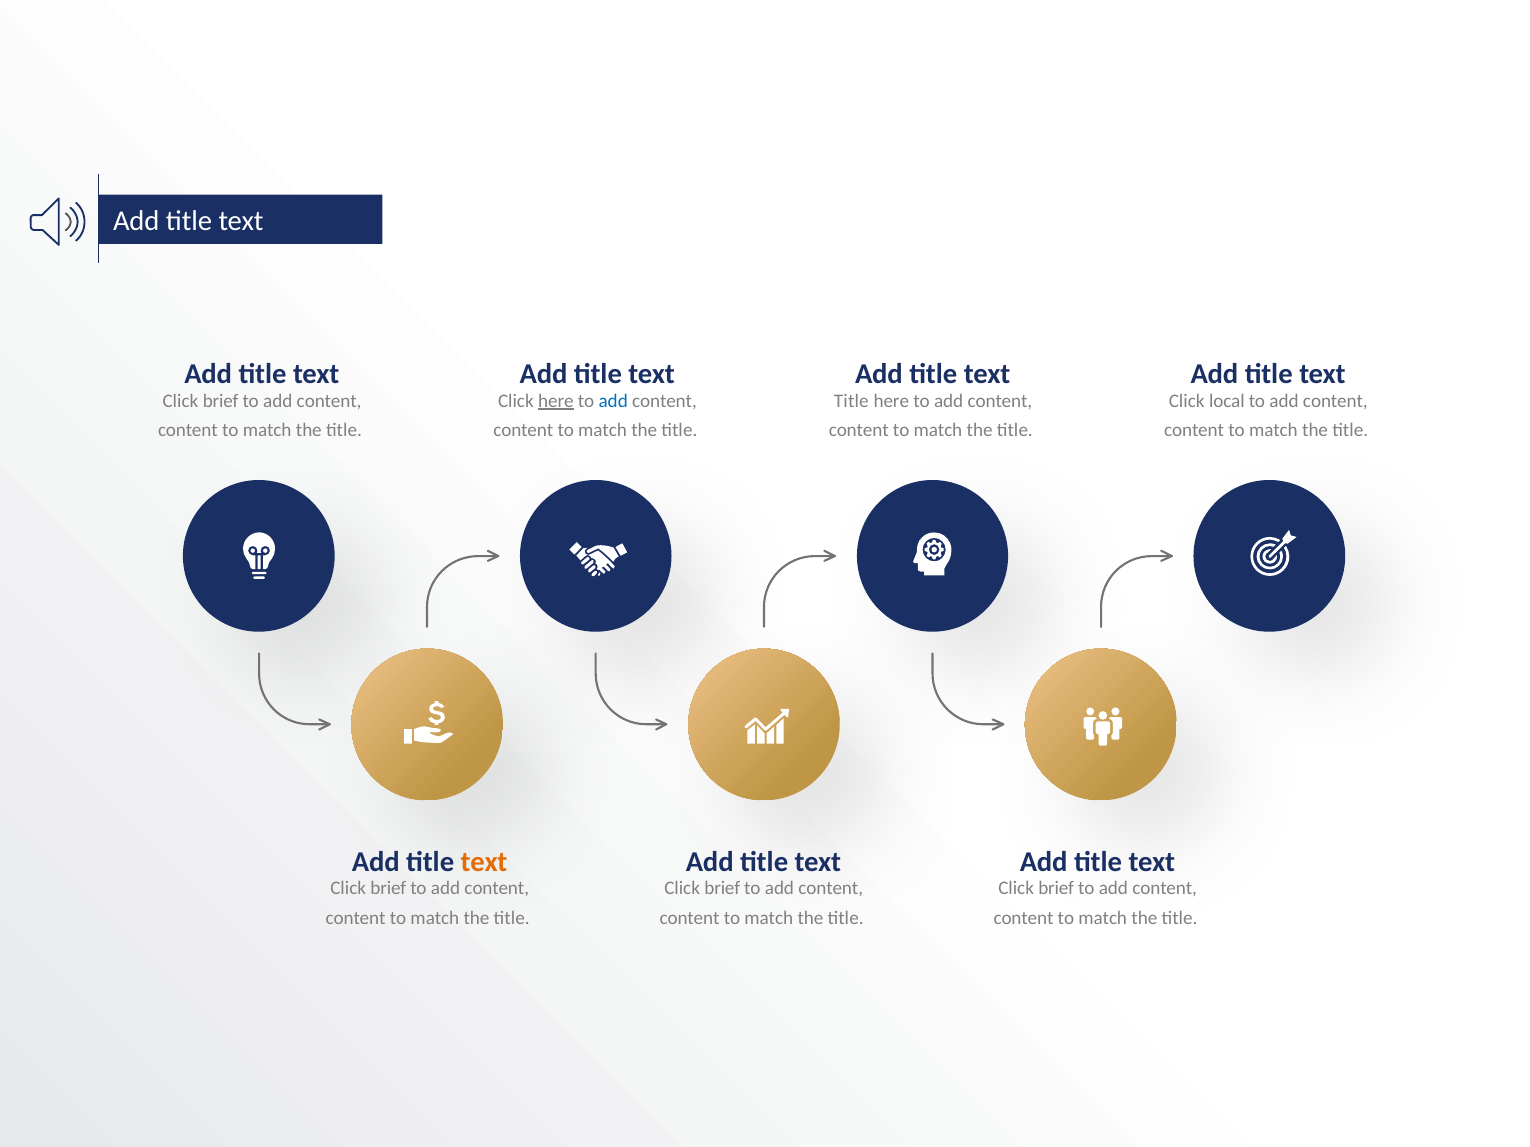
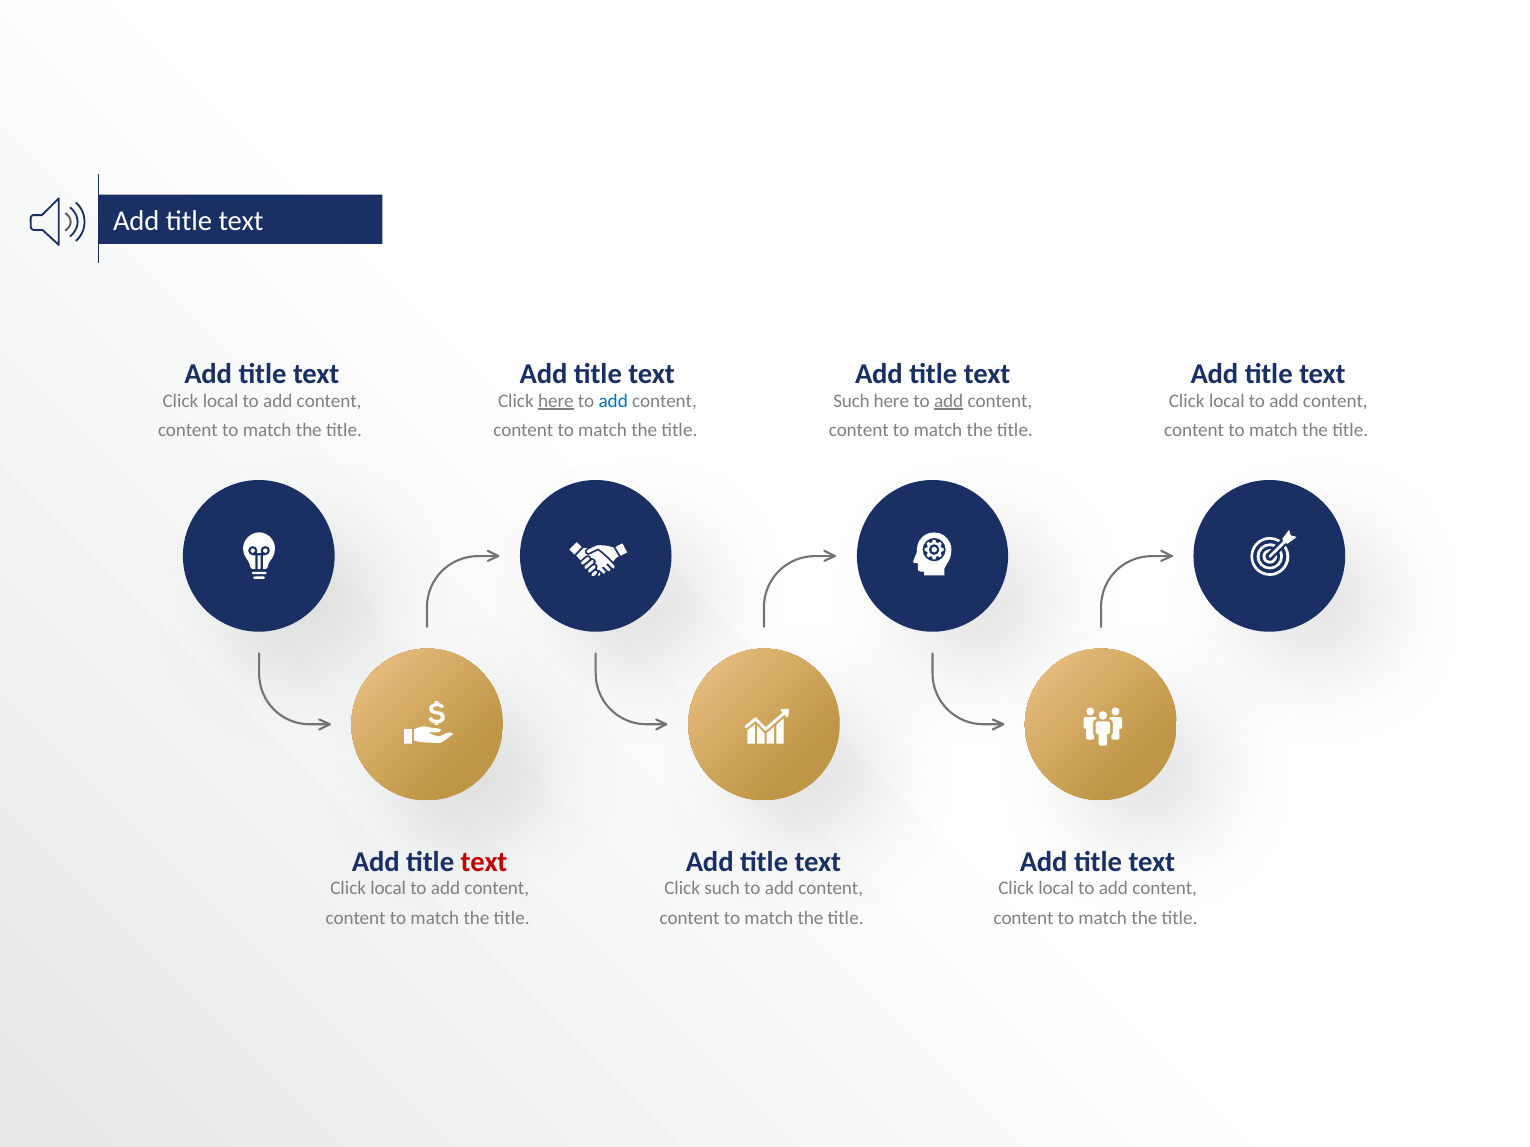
brief at (221, 401): brief -> local
Title at (851, 401): Title -> Such
add at (949, 401) underline: none -> present
text at (484, 862) colour: orange -> red
brief at (388, 888): brief -> local
brief at (722, 888): brief -> such
brief at (1056, 888): brief -> local
